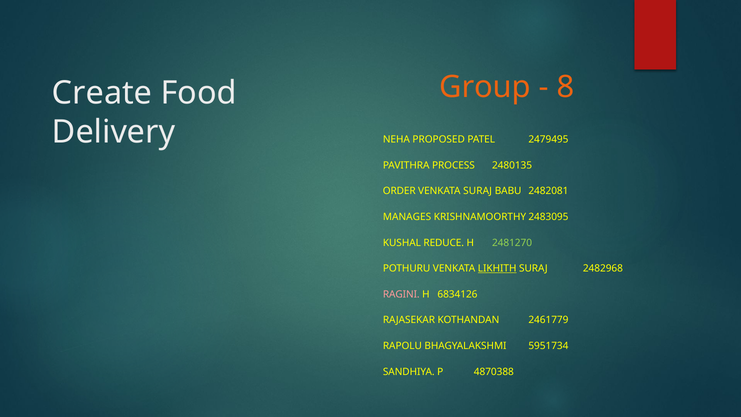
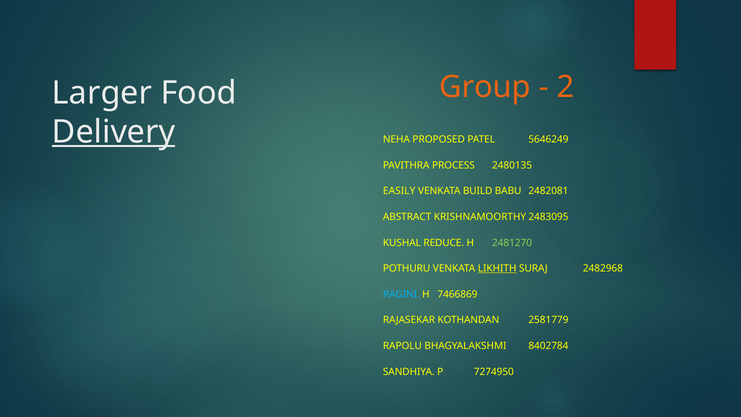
8: 8 -> 2
Create: Create -> Larger
Delivery underline: none -> present
2479495: 2479495 -> 5646249
ORDER: ORDER -> EASILY
VENKATA SURAJ: SURAJ -> BUILD
MANAGES: MANAGES -> ABSTRACT
RAGINI colour: pink -> light blue
6834126: 6834126 -> 7466869
2461779: 2461779 -> 2581779
5951734: 5951734 -> 8402784
4870388: 4870388 -> 7274950
